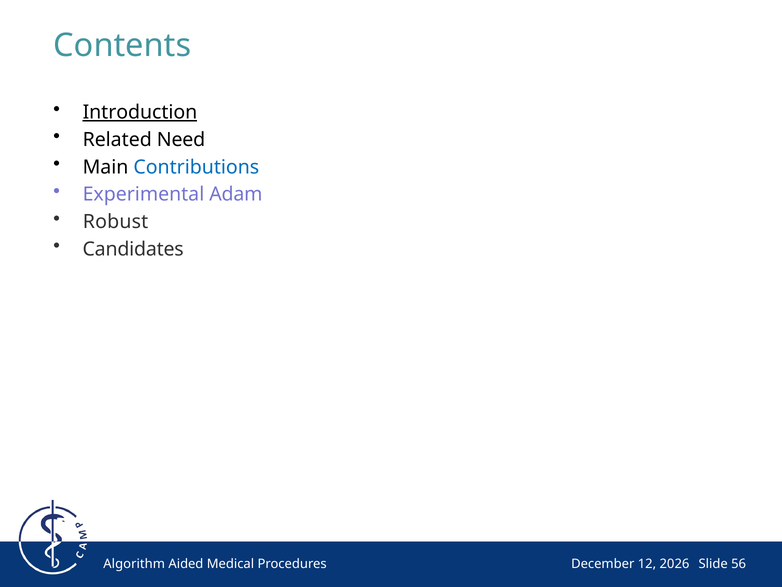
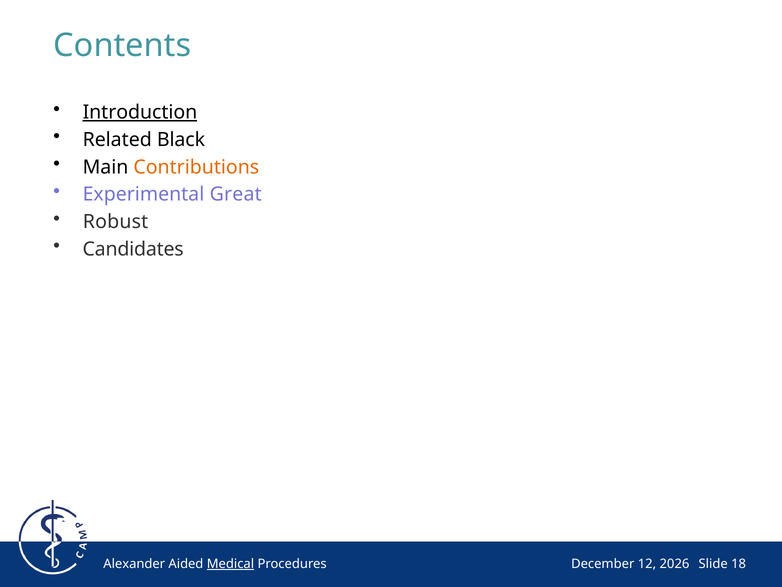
Need: Need -> Black
Contributions colour: blue -> orange
Adam: Adam -> Great
Algorithm: Algorithm -> Alexander
Medical underline: none -> present
56: 56 -> 18
